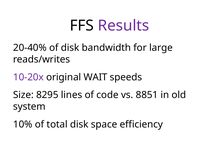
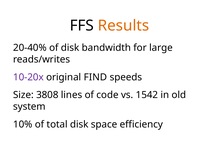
Results colour: purple -> orange
WAIT: WAIT -> FIND
8295: 8295 -> 3808
8851: 8851 -> 1542
